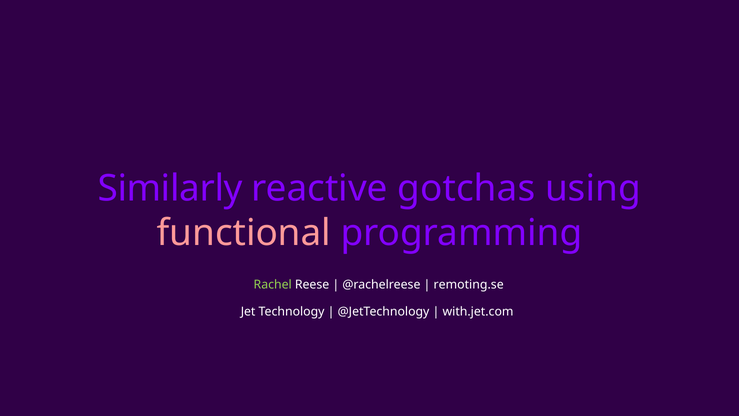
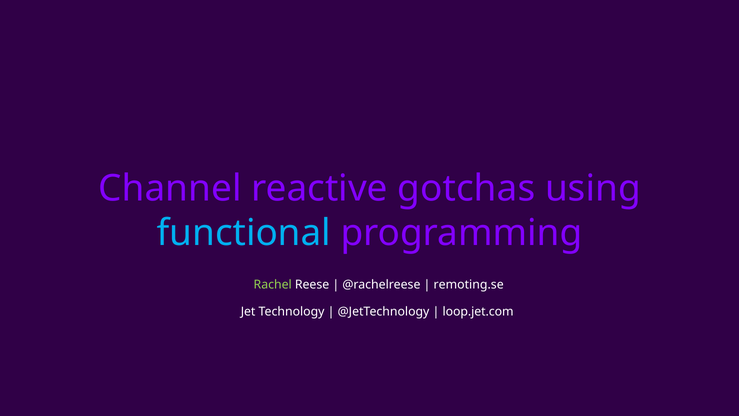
Similarly: Similarly -> Channel
functional colour: pink -> light blue
with.jet.com: with.jet.com -> loop.jet.com
